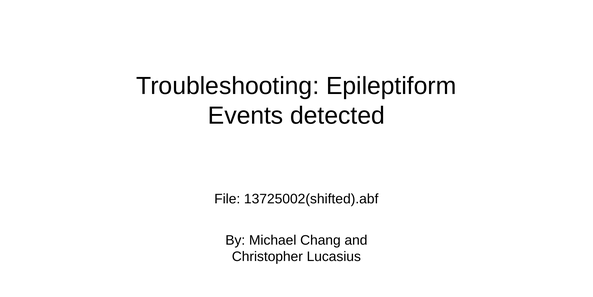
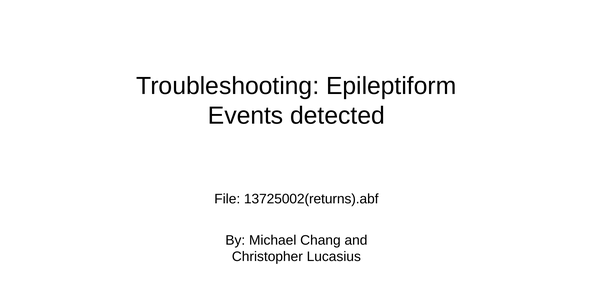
13725002(shifted).abf: 13725002(shifted).abf -> 13725002(returns).abf
